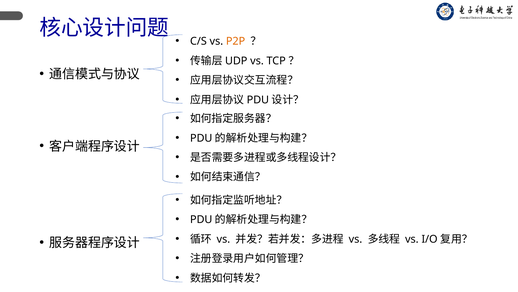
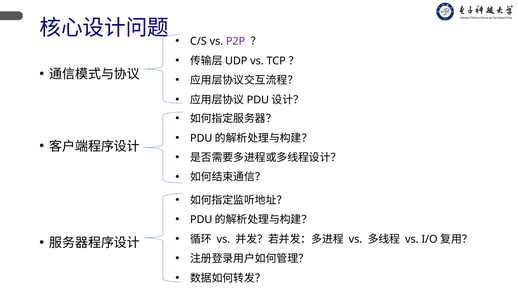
P2P colour: orange -> purple
